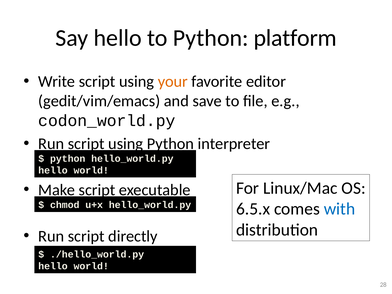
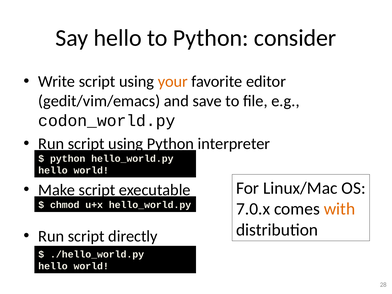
platform: platform -> consider
6.5.x: 6.5.x -> 7.0.x
with colour: blue -> orange
